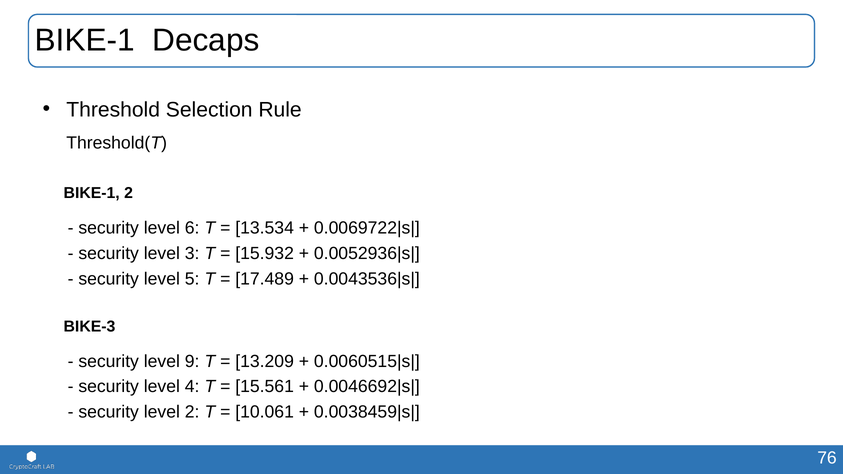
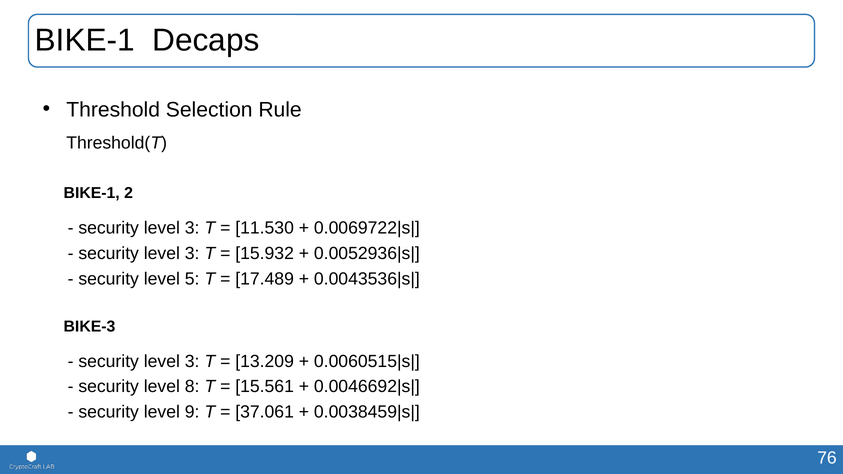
6 at (192, 228): 6 -> 3
13.534: 13.534 -> 11.530
9 at (192, 361): 9 -> 3
4: 4 -> 8
level 2: 2 -> 9
10.061: 10.061 -> 37.061
